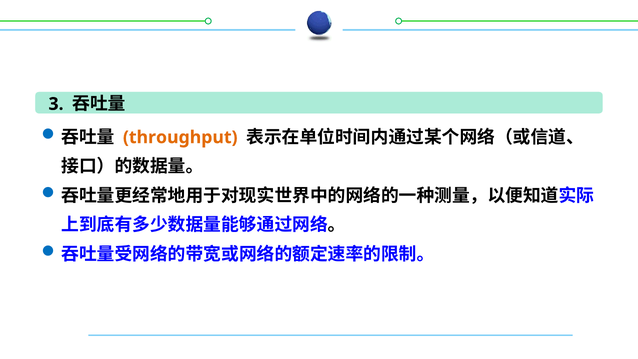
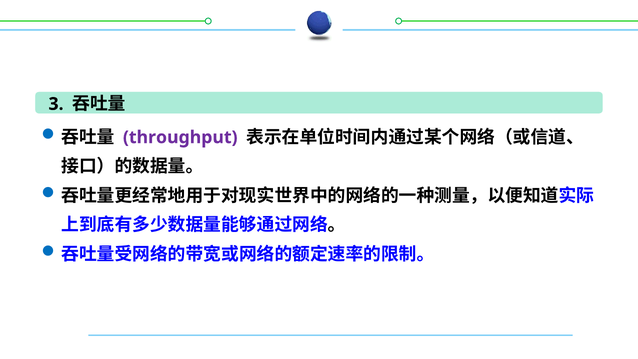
throughput colour: orange -> purple
